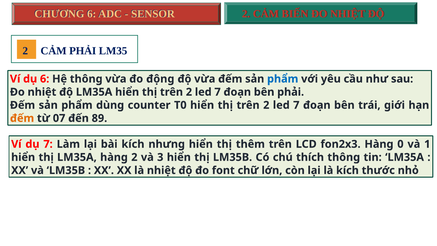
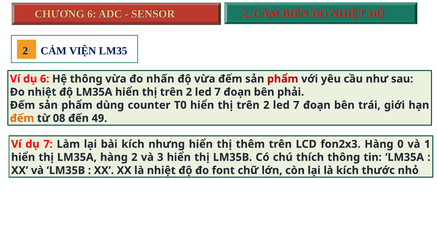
CẢM PHẢI: PHẢI -> VIỆN
động: động -> nhấn
phẩm at (283, 79) colour: blue -> red
07: 07 -> 08
89: 89 -> 49
